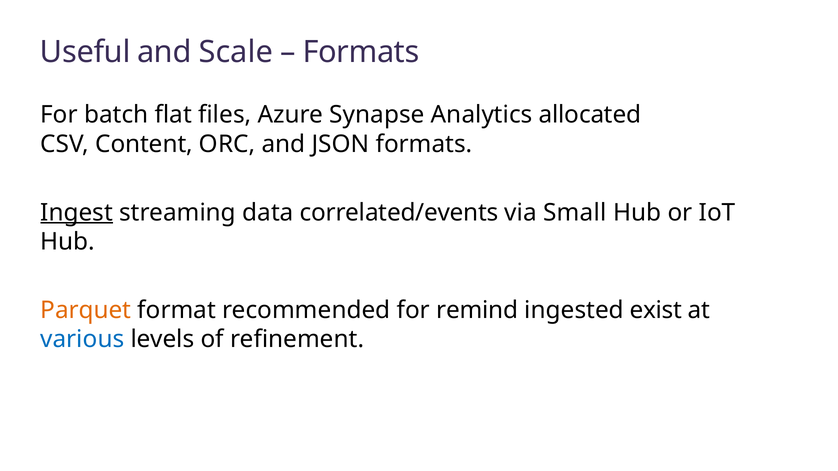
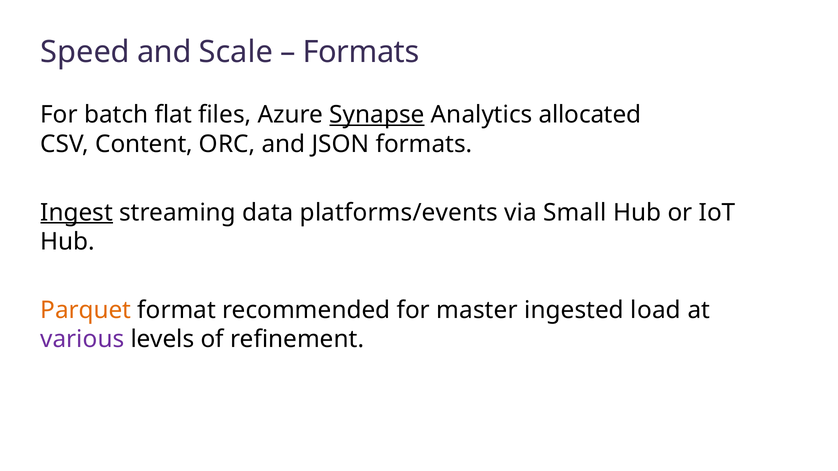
Useful: Useful -> Speed
Synapse underline: none -> present
correlated/events: correlated/events -> platforms/events
remind: remind -> master
exist: exist -> load
various colour: blue -> purple
